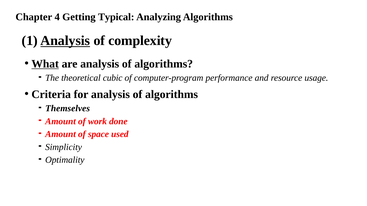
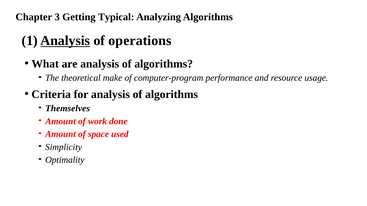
4: 4 -> 3
complexity: complexity -> operations
What underline: present -> none
cubic: cubic -> make
